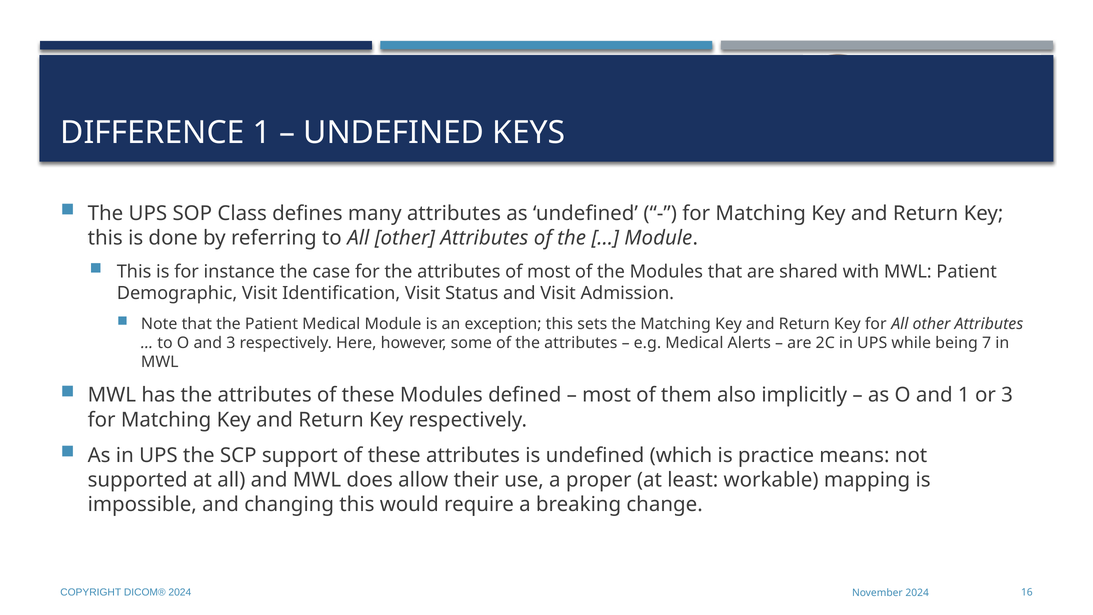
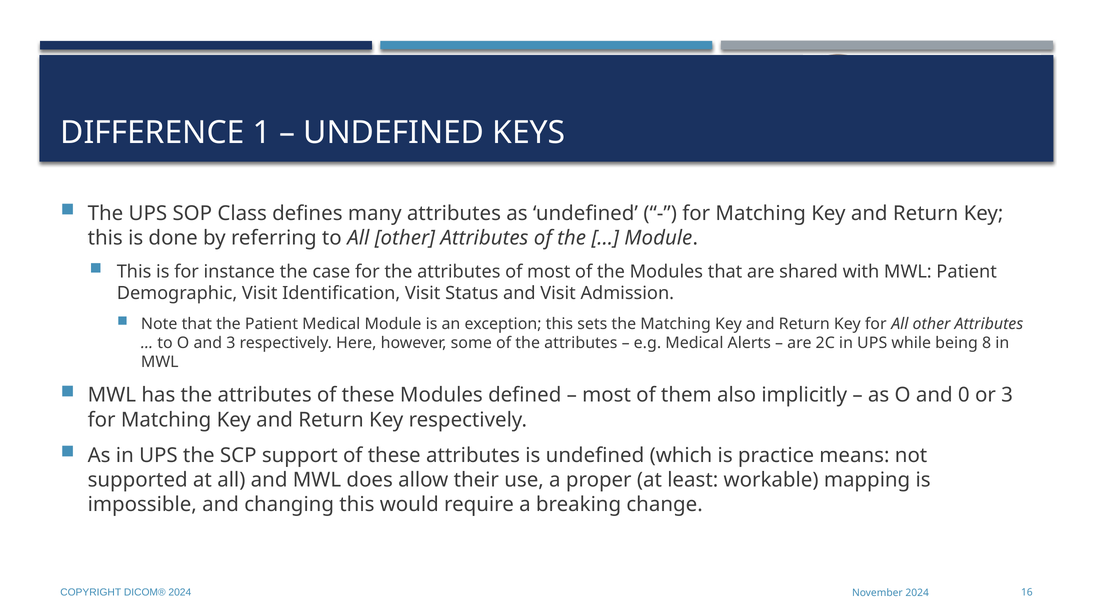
7: 7 -> 8
and 1: 1 -> 0
